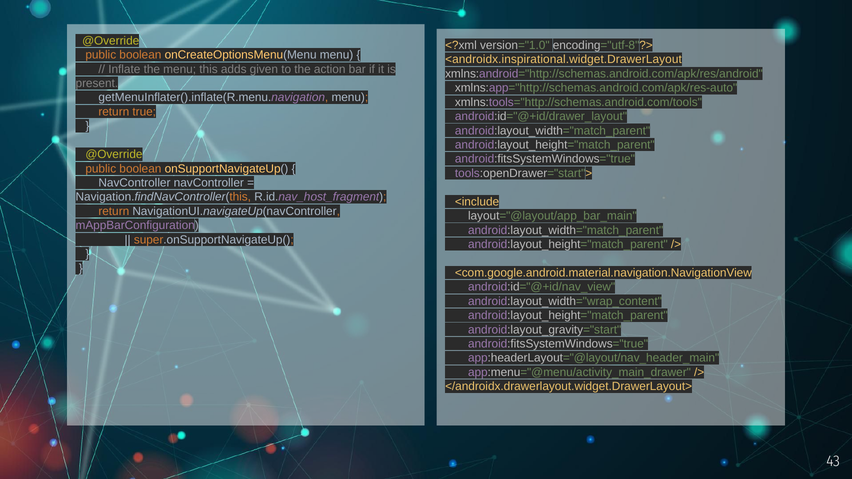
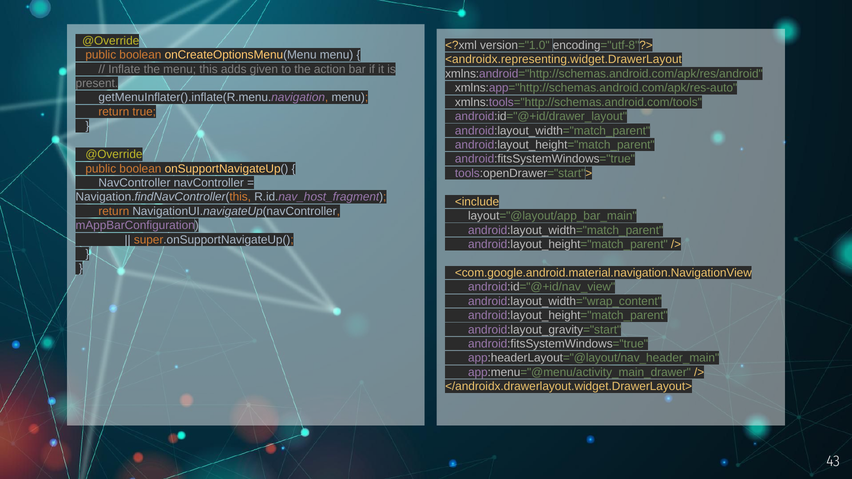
<androidx.inspirational.widget.DrawerLayout: <androidx.inspirational.widget.DrawerLayout -> <androidx.representing.widget.DrawerLayout
